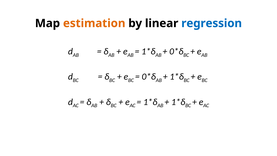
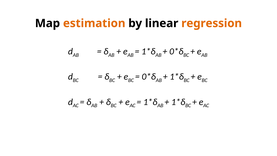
regression colour: blue -> orange
